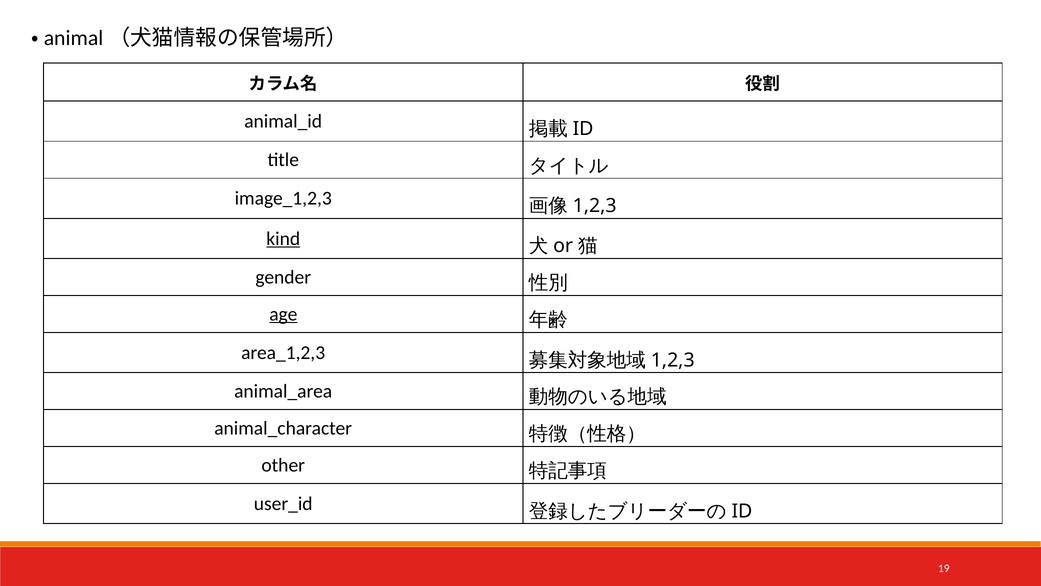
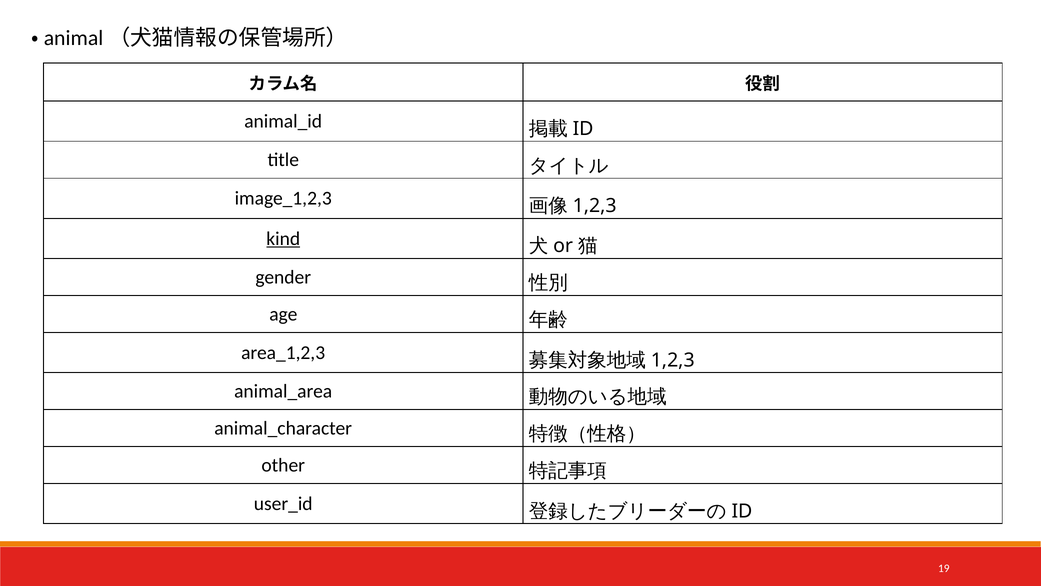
age underline: present -> none
